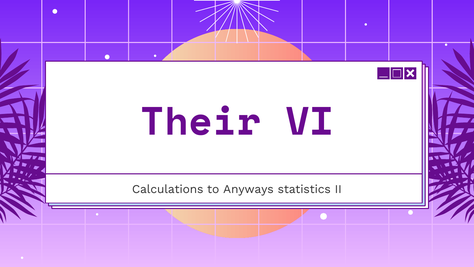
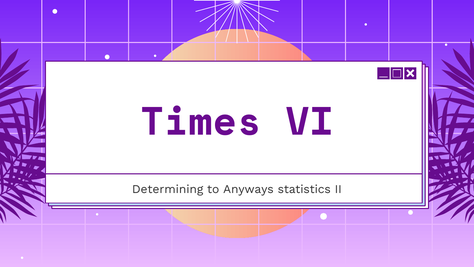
Their: Their -> Times
Calculations: Calculations -> Determining
